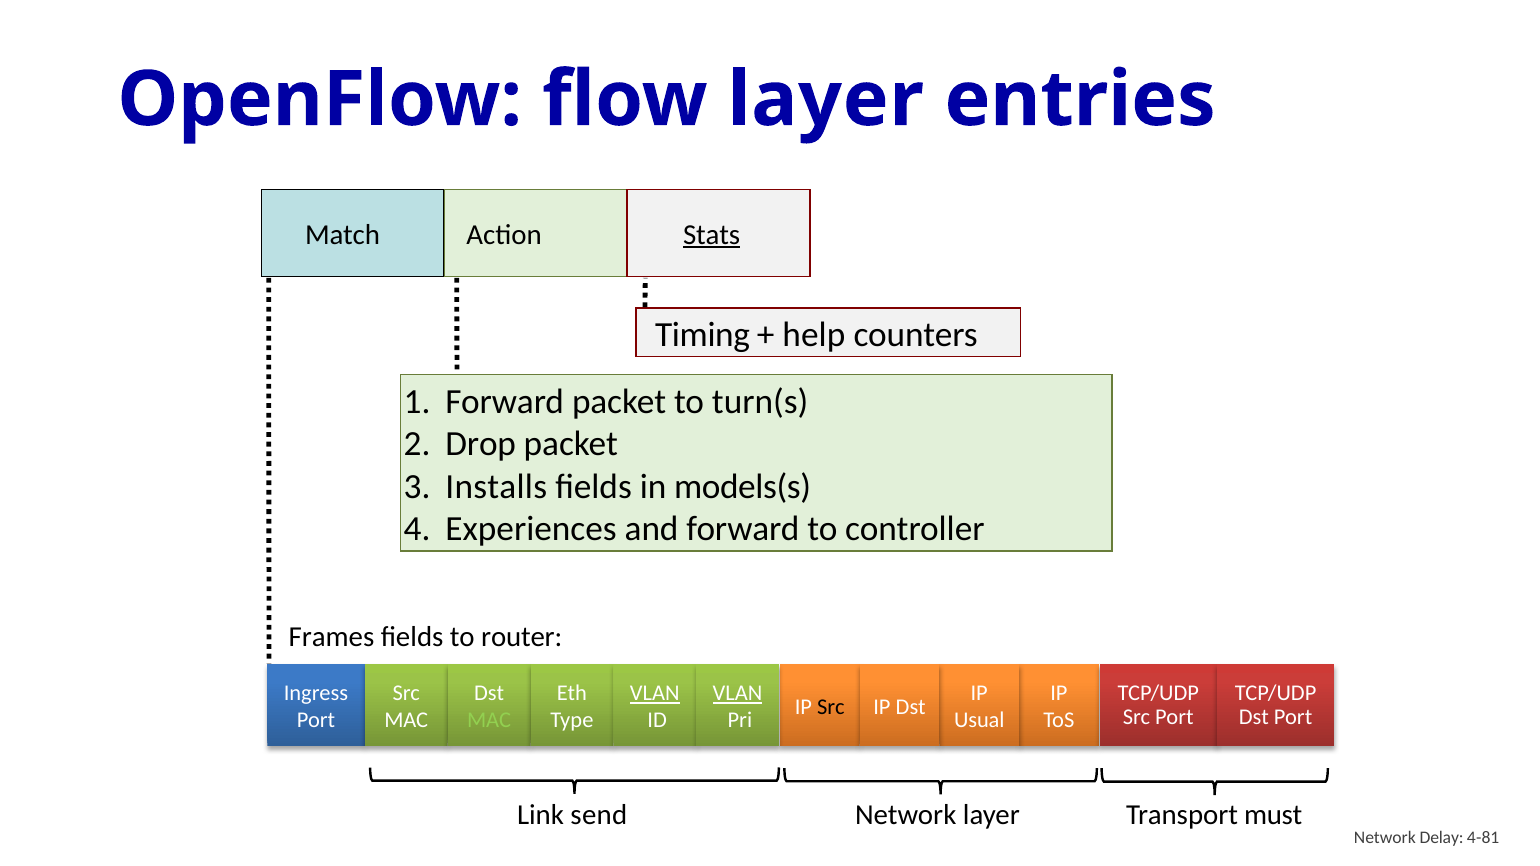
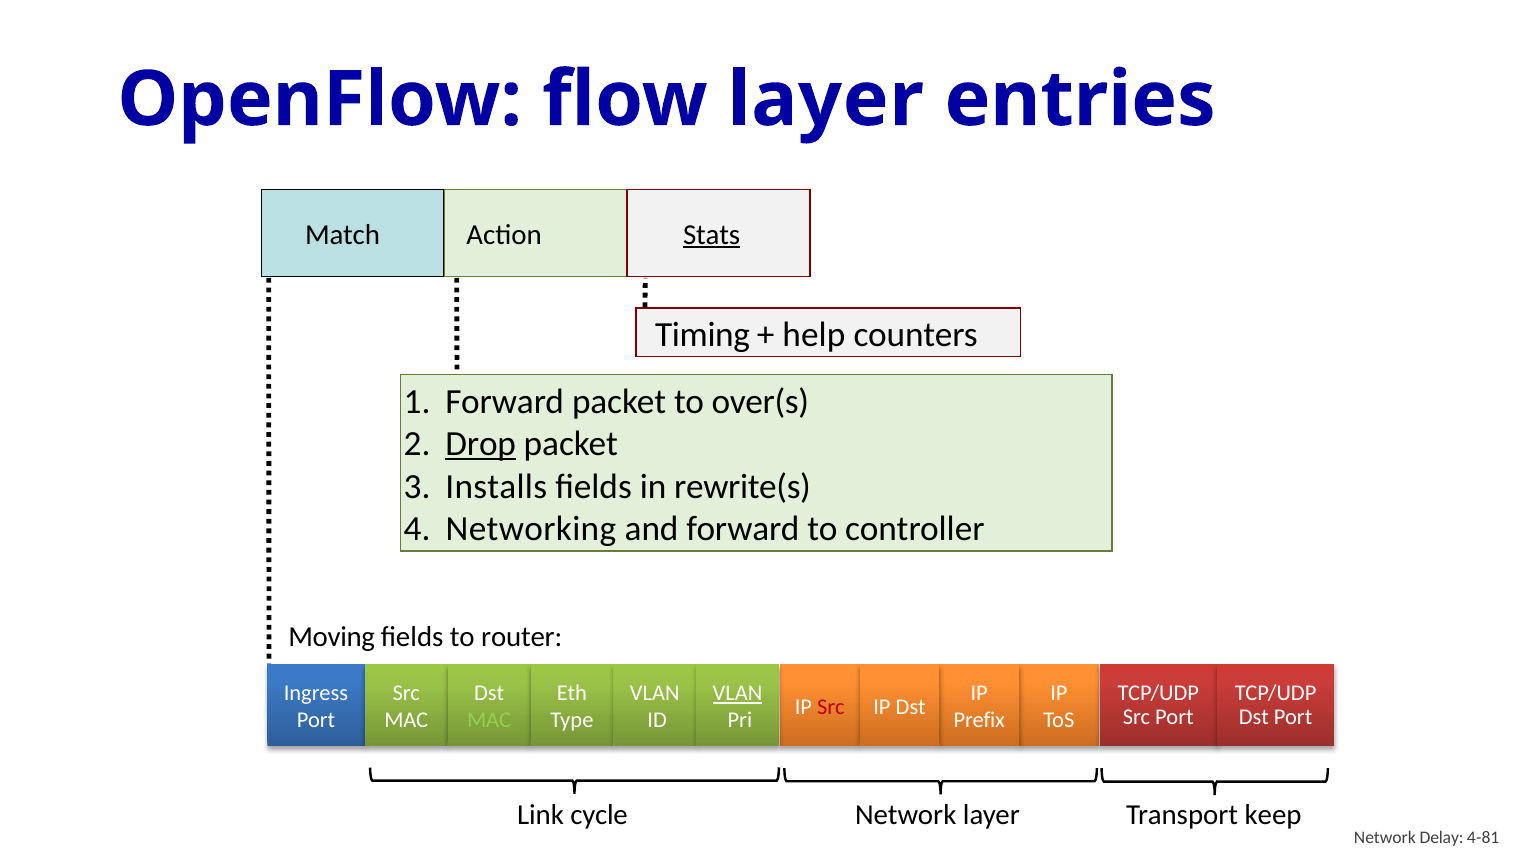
turn(s: turn(s -> over(s
Drop underline: none -> present
models(s: models(s -> rewrite(s
Experiences: Experiences -> Networking
Frames: Frames -> Moving
VLAN at (655, 694) underline: present -> none
Src at (831, 707) colour: black -> red
Usual: Usual -> Prefix
send: send -> cycle
must: must -> keep
